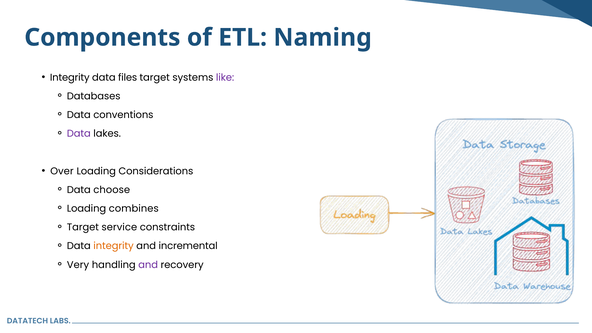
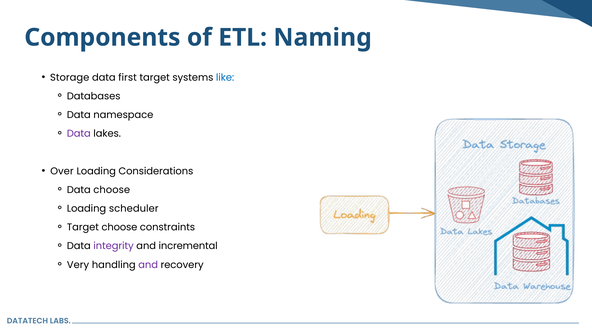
Integrity at (70, 77): Integrity -> Storage
files: files -> first
like colour: purple -> blue
conventions: conventions -> namespace
combines: combines -> scheduler
Target service: service -> choose
integrity at (114, 246) colour: orange -> purple
